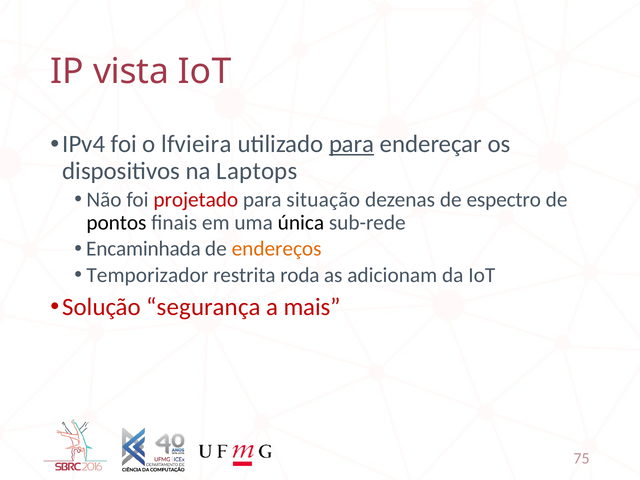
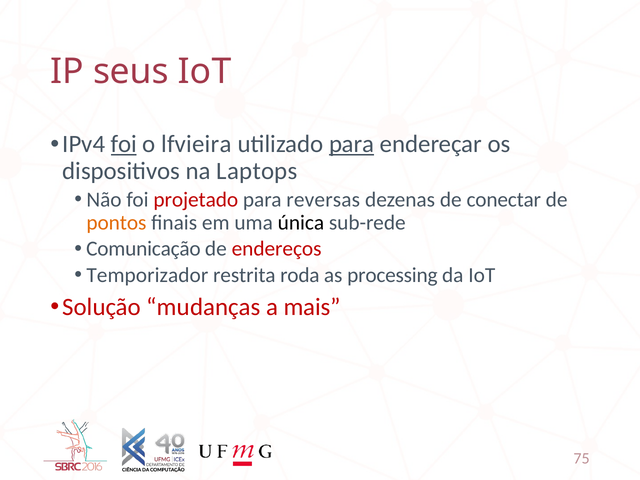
vista: vista -> seus
foi at (124, 144) underline: none -> present
situação: situação -> reversas
espectro: espectro -> conectar
pontos colour: black -> orange
Encaminhada: Encaminhada -> Comunicação
endereços colour: orange -> red
adicionam: adicionam -> processing
segurança: segurança -> mudanças
